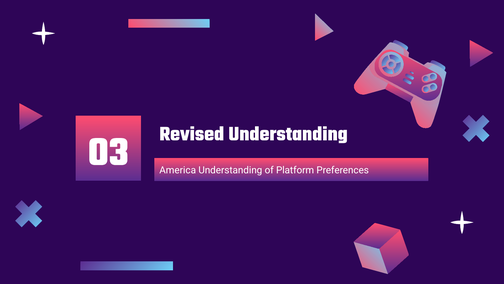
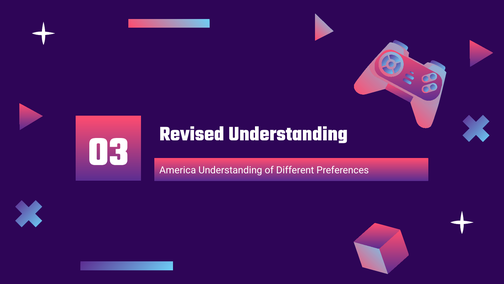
Platform: Platform -> Different
